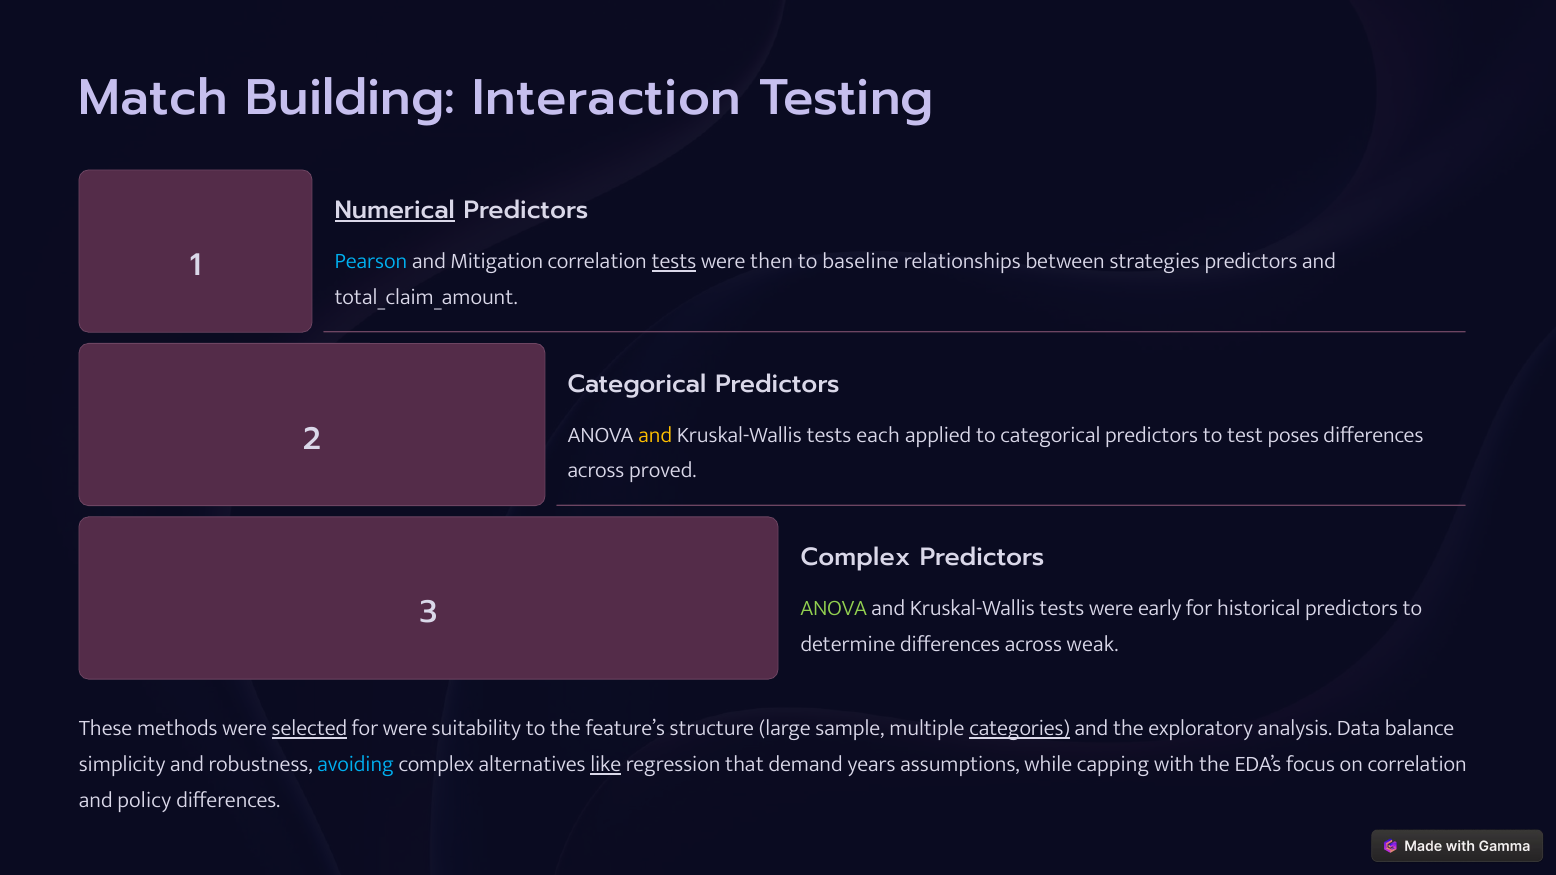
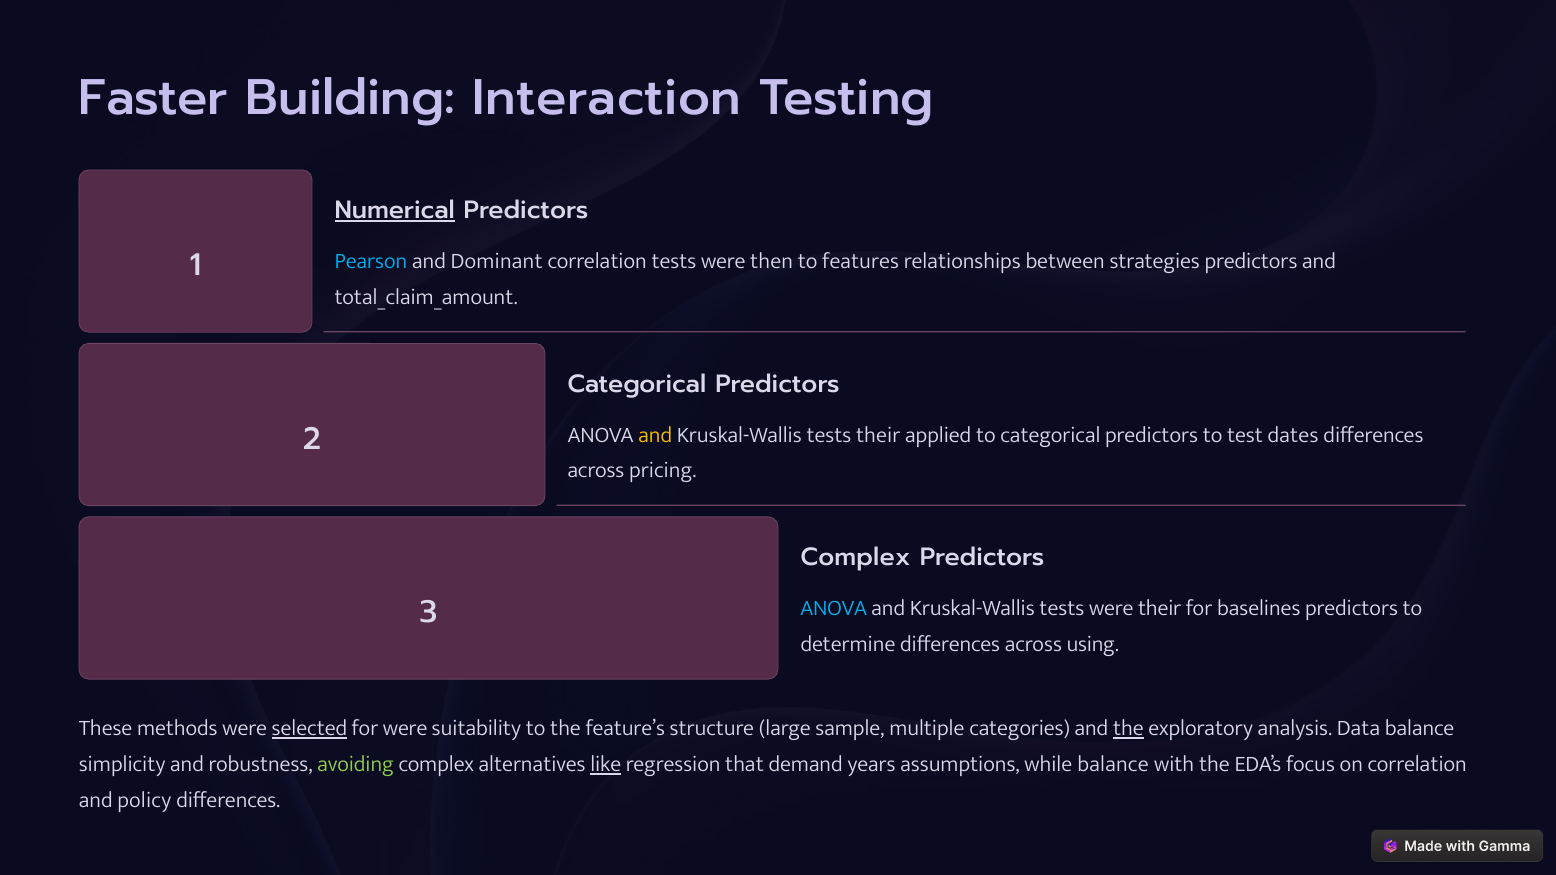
Match: Match -> Faster
Mitigation: Mitigation -> Dominant
tests at (674, 261) underline: present -> none
baseline: baseline -> features
tests each: each -> their
poses: poses -> dates
proved: proved -> pricing
ANOVA at (834, 608) colour: light green -> light blue
were early: early -> their
historical: historical -> baselines
weak: weak -> using
categories underline: present -> none
the at (1128, 729) underline: none -> present
avoiding colour: light blue -> light green
while capping: capping -> balance
